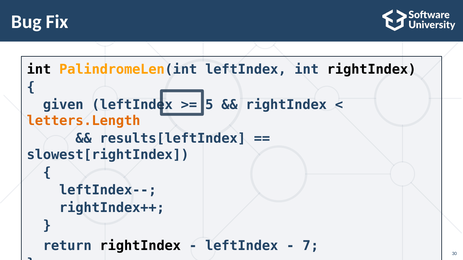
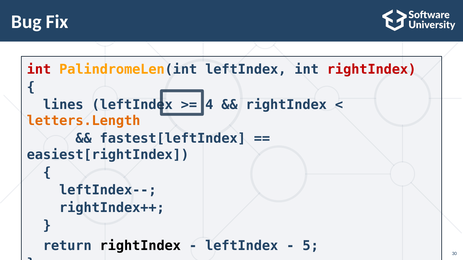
int at (39, 70) colour: black -> red
rightIndex at (372, 70) colour: black -> red
given: given -> lines
5: 5 -> 4
results[leftIndex: results[leftIndex -> fastest[leftIndex
slowest[rightIndex: slowest[rightIndex -> easiest[rightIndex
7: 7 -> 5
